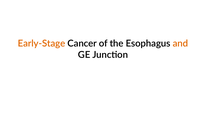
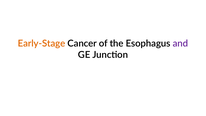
and colour: orange -> purple
